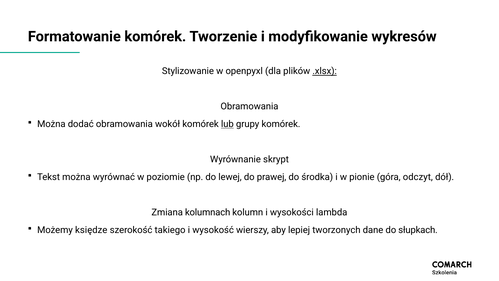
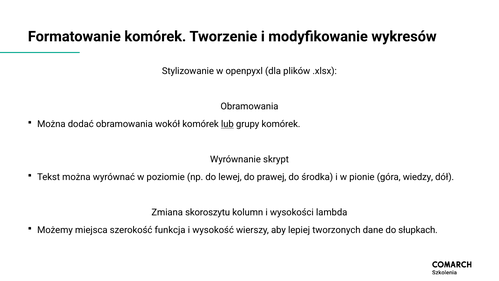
.xlsx underline: present -> none
odczyt: odczyt -> wiedzy
kolumnach: kolumnach -> skoroszytu
księdze: księdze -> miejsca
takiego: takiego -> funkcja
